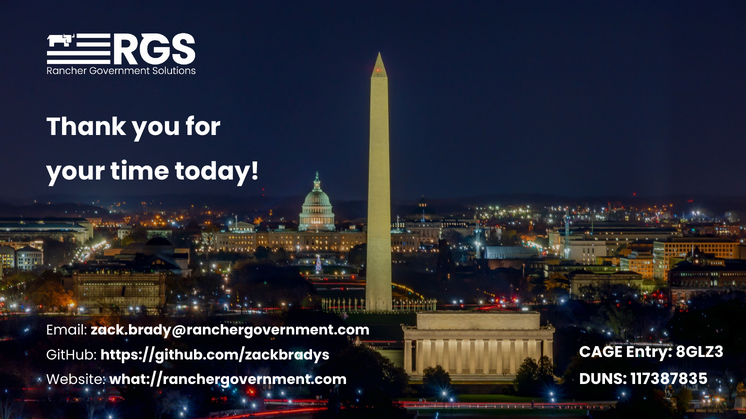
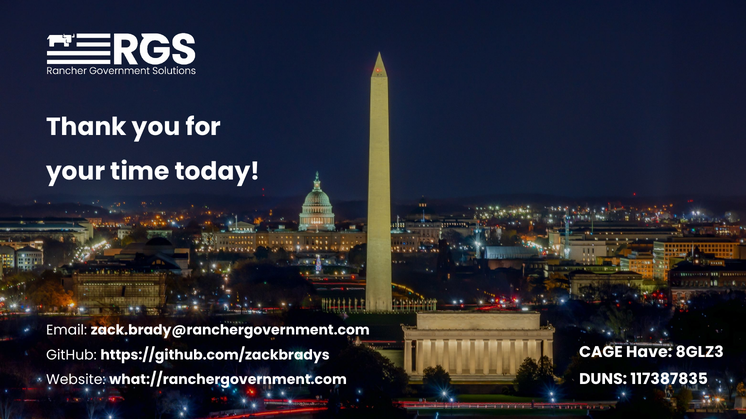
Entry: Entry -> Have
